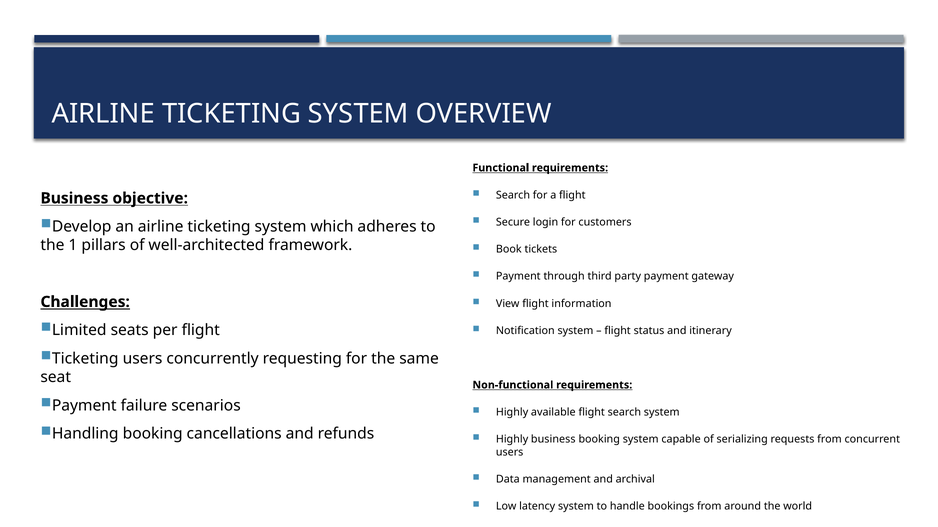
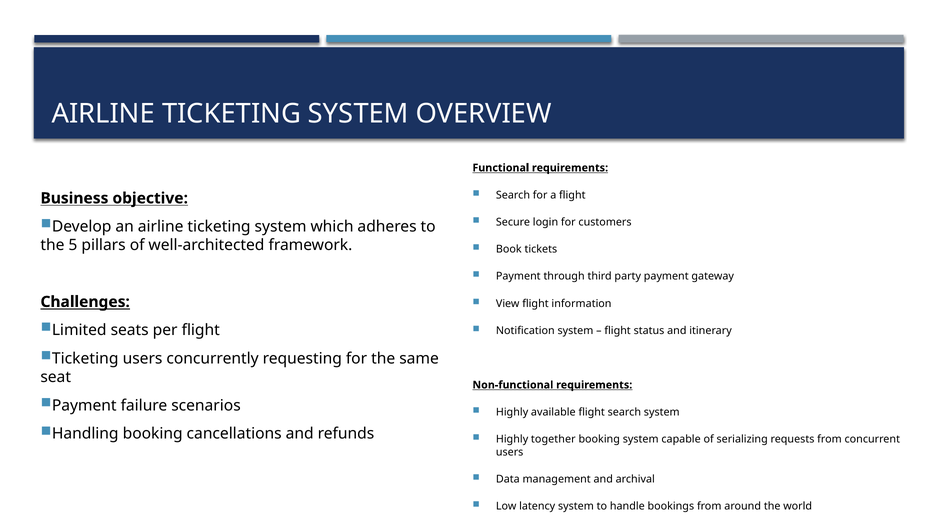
1: 1 -> 5
Highly business: business -> together
